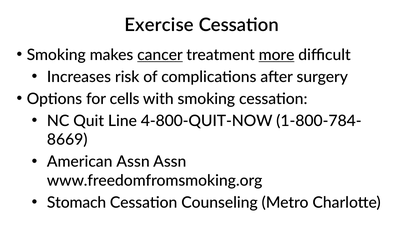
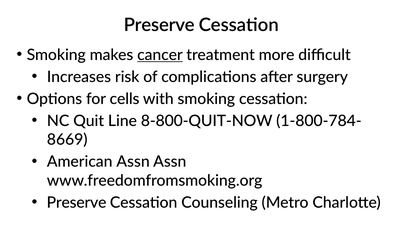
Exercise at (159, 25): Exercise -> Preserve
more underline: present -> none
4-800-QUIT-NOW: 4-800-QUIT-NOW -> 8-800-QUIT-NOW
Stomach at (77, 203): Stomach -> Preserve
